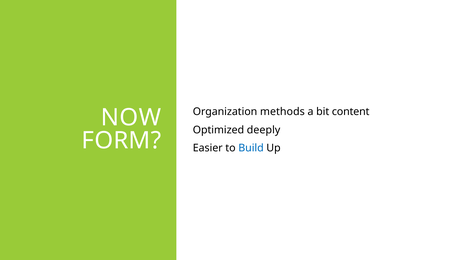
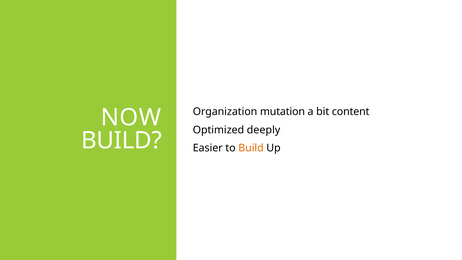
methods: methods -> mutation
FORM at (121, 140): FORM -> BUILD
Build at (251, 148) colour: blue -> orange
